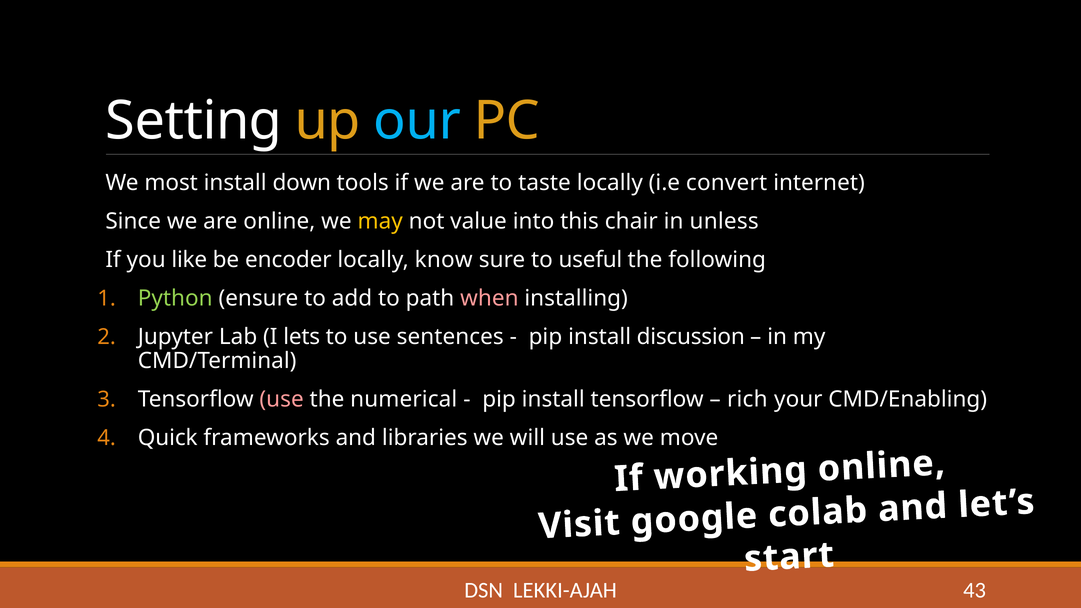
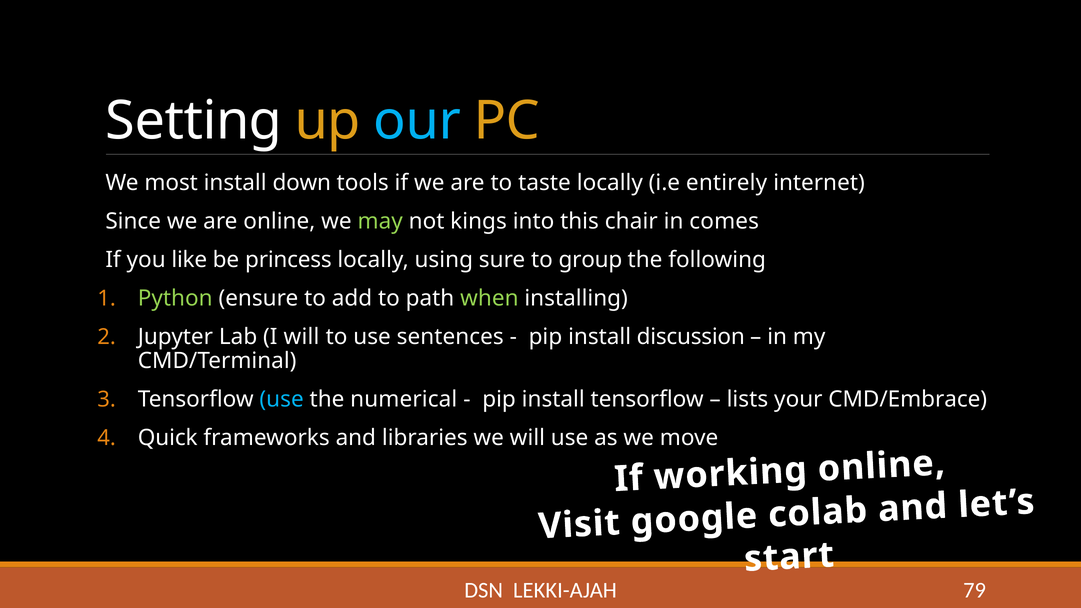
convert: convert -> entirely
may colour: yellow -> light green
value: value -> kings
unless: unless -> comes
encoder: encoder -> princess
know: know -> using
useful: useful -> group
when colour: pink -> light green
I lets: lets -> will
use at (282, 399) colour: pink -> light blue
rich: rich -> lists
CMD/Enabling: CMD/Enabling -> CMD/Embrace
43: 43 -> 79
